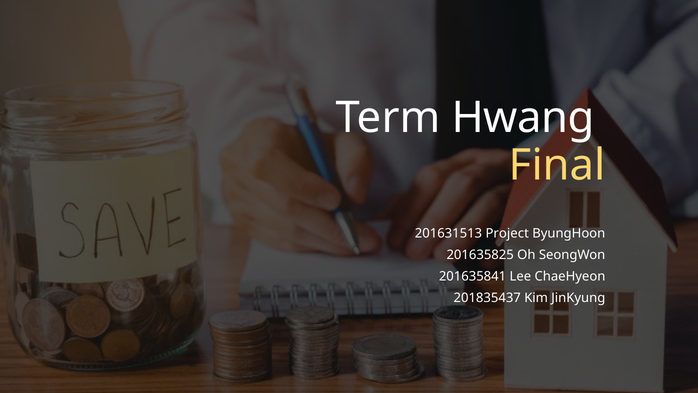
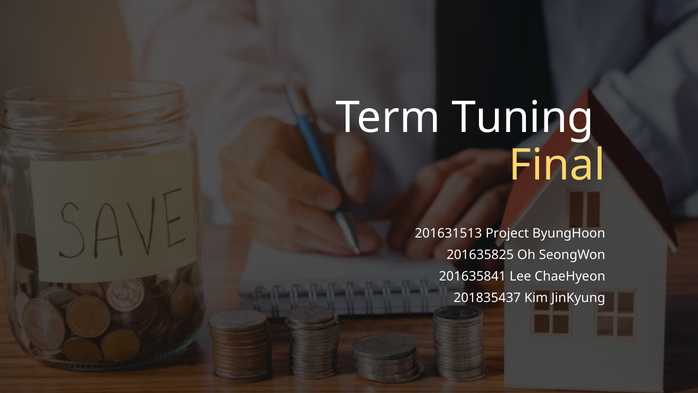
Hwang: Hwang -> Tuning
